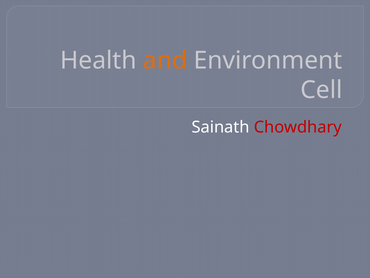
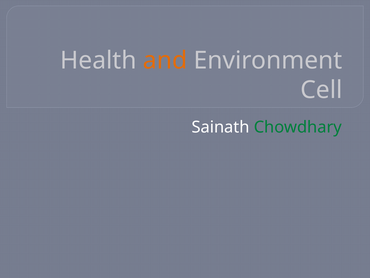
Chowdhary colour: red -> green
